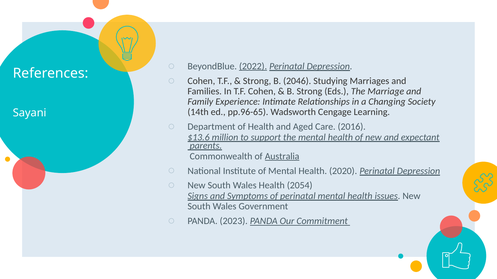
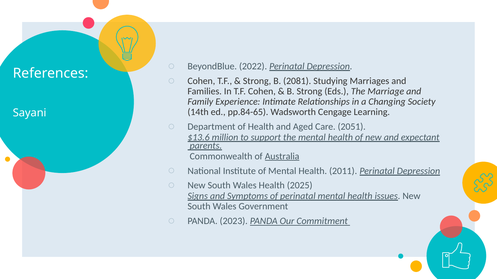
2022 underline: present -> none
2046: 2046 -> 2081
pp.96-65: pp.96-65 -> pp.84-65
2016: 2016 -> 2051
2020: 2020 -> 2011
2054: 2054 -> 2025
